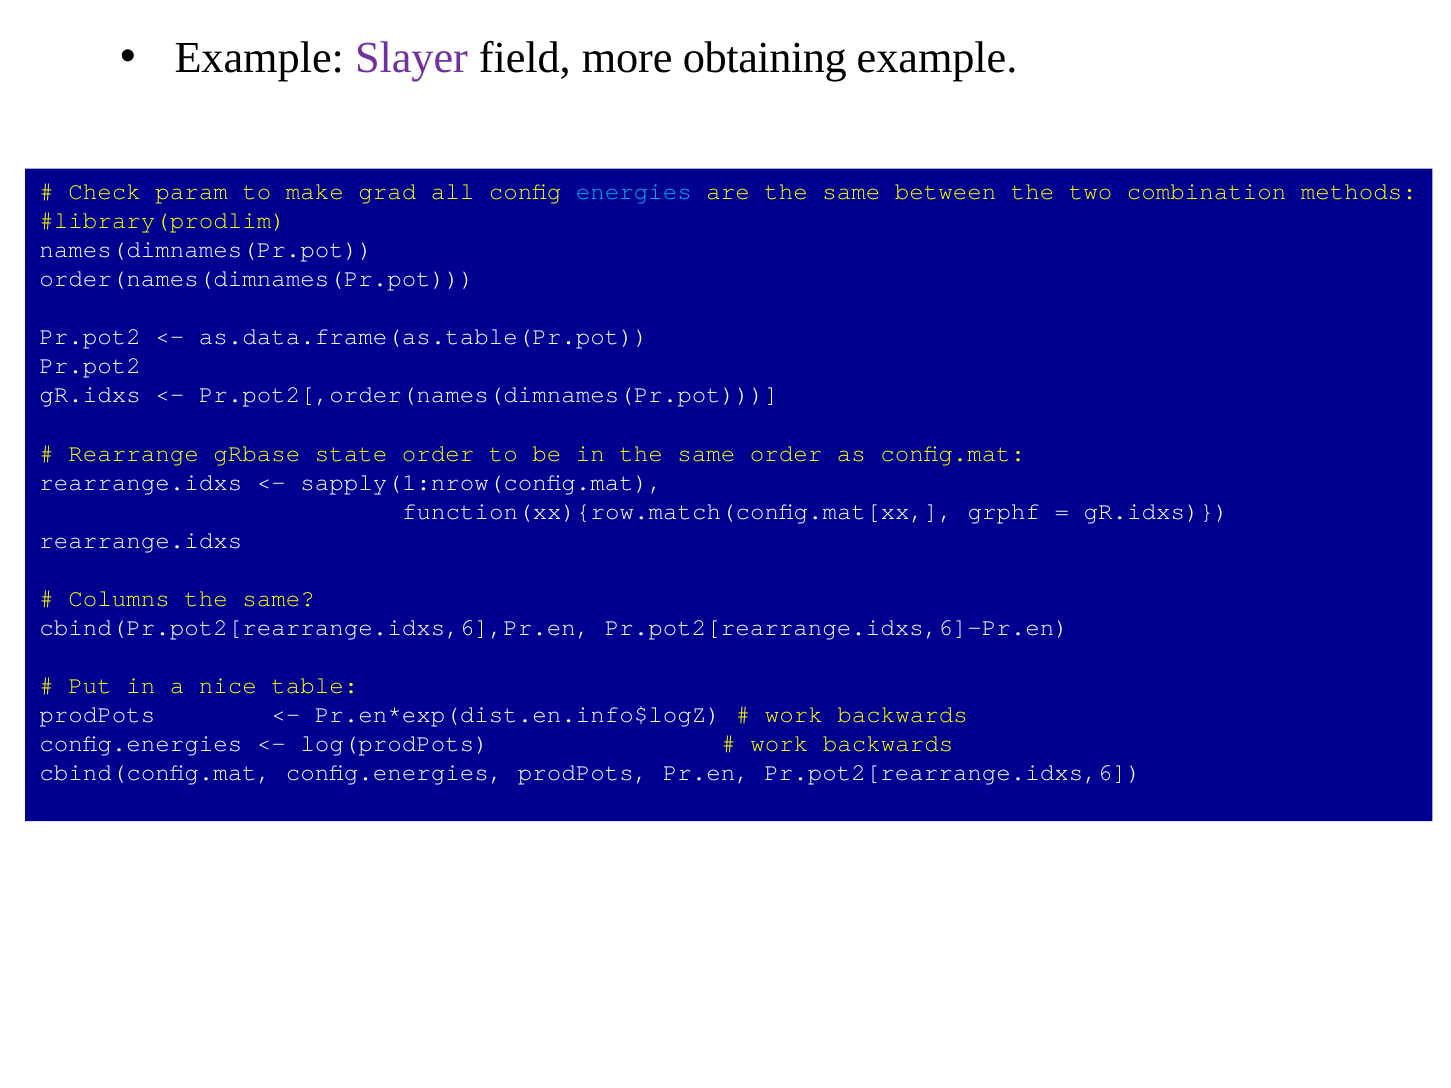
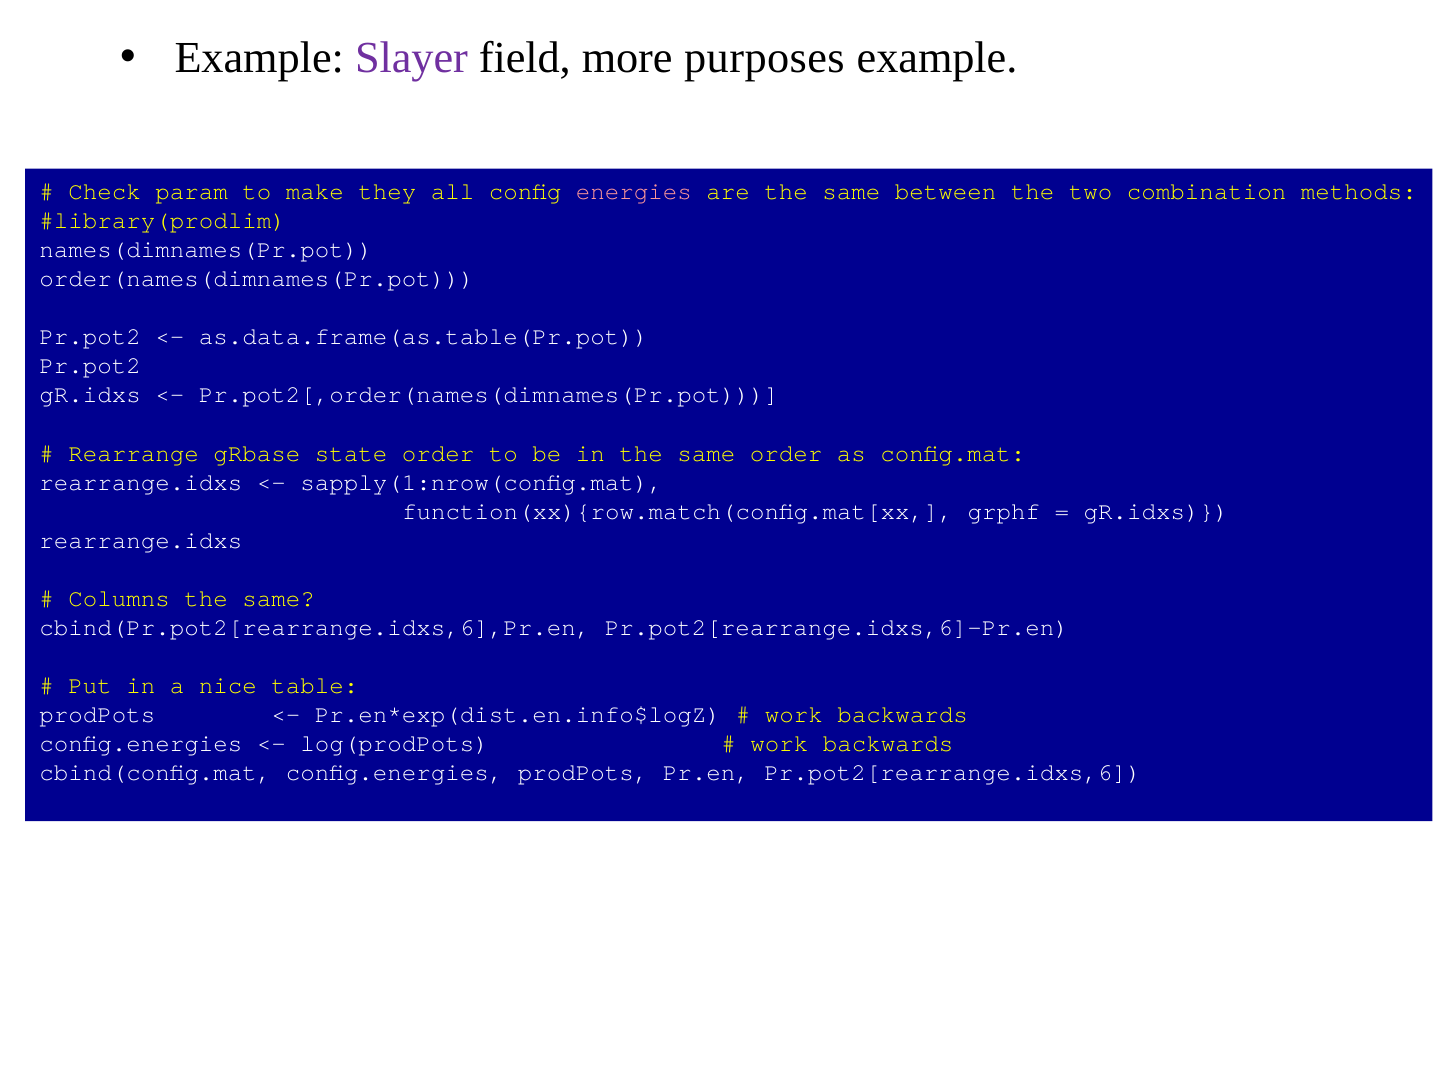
obtaining: obtaining -> purposes
grad: grad -> they
energies colour: light blue -> pink
